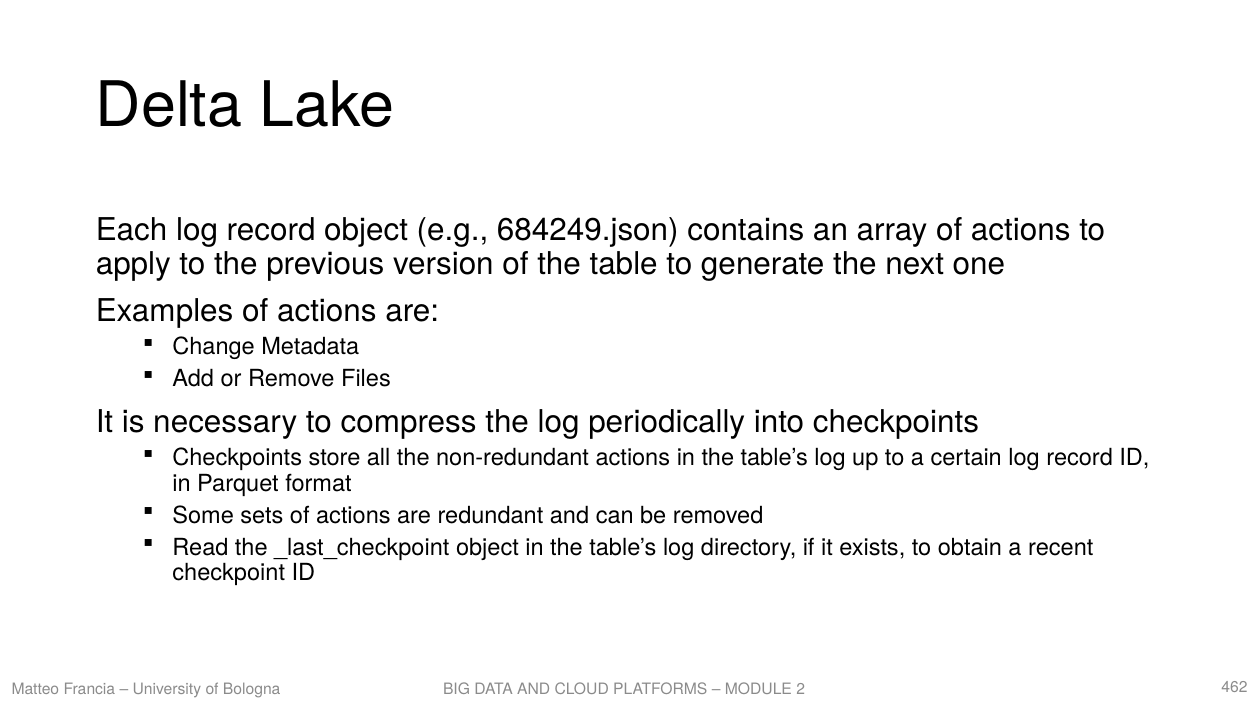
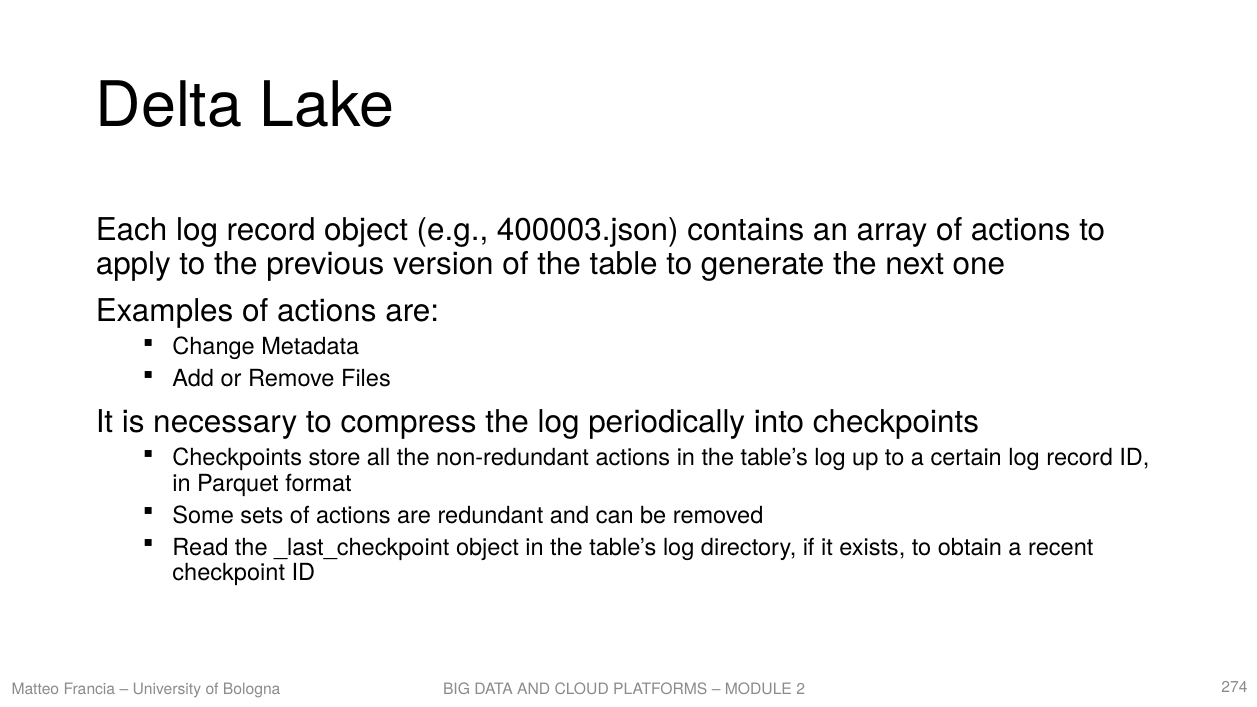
684249.json: 684249.json -> 400003.json
462: 462 -> 274
